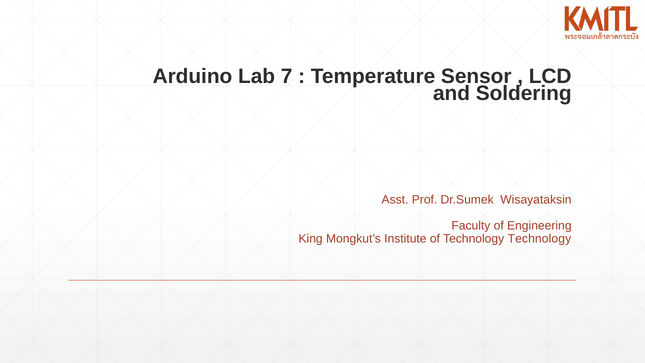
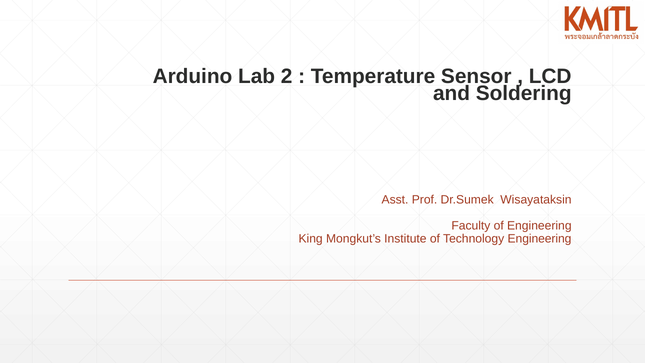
7: 7 -> 2
Technology Technology: Technology -> Engineering
